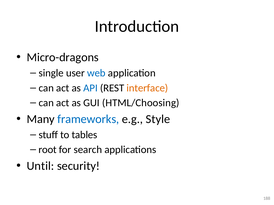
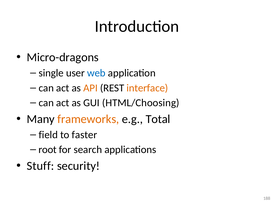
API colour: blue -> orange
frameworks colour: blue -> orange
Style: Style -> Total
stuff: stuff -> field
tables: tables -> faster
Until: Until -> Stuff
